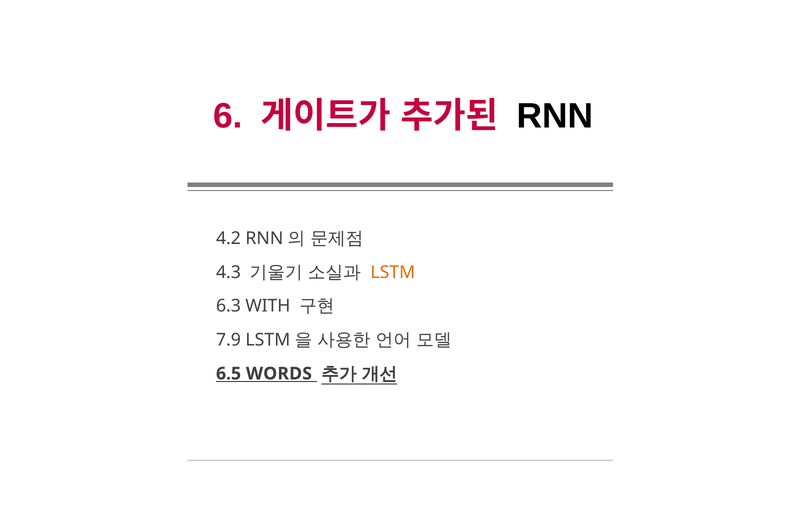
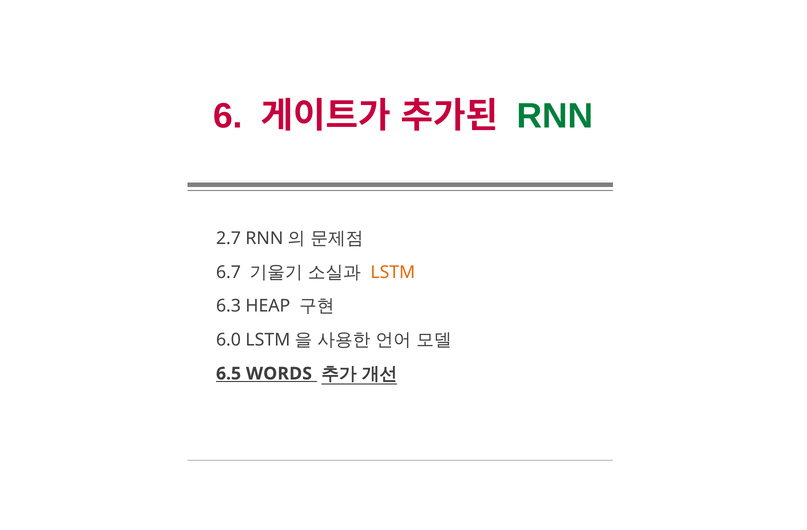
RNN colour: black -> green
4.2: 4.2 -> 2.7
4.3: 4.3 -> 6.7
WITH: WITH -> HEAP
7.9: 7.9 -> 6.0
